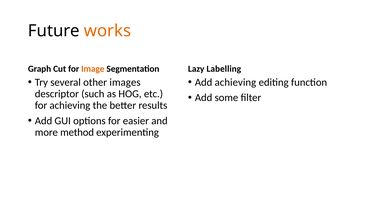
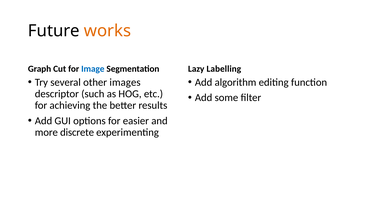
Image colour: orange -> blue
Add achieving: achieving -> algorithm
method: method -> discrete
